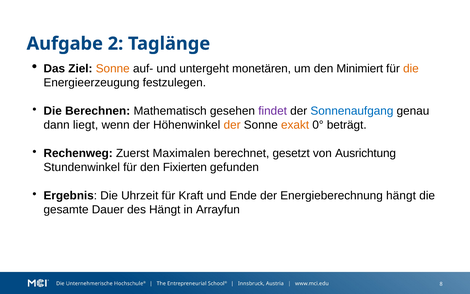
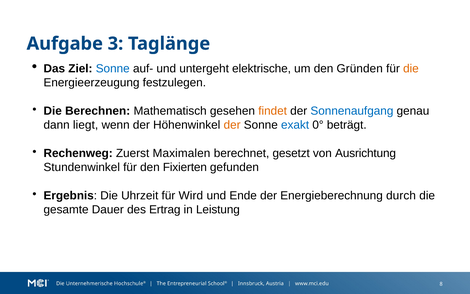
2: 2 -> 3
Sonne at (113, 68) colour: orange -> blue
monetären: monetären -> elektrische
Minimiert: Minimiert -> Gründen
findet colour: purple -> orange
exakt colour: orange -> blue
Kraft: Kraft -> Wird
Energieberechnung hängt: hängt -> durch
des Hängt: Hängt -> Ertrag
Arrayfun: Arrayfun -> Leistung
